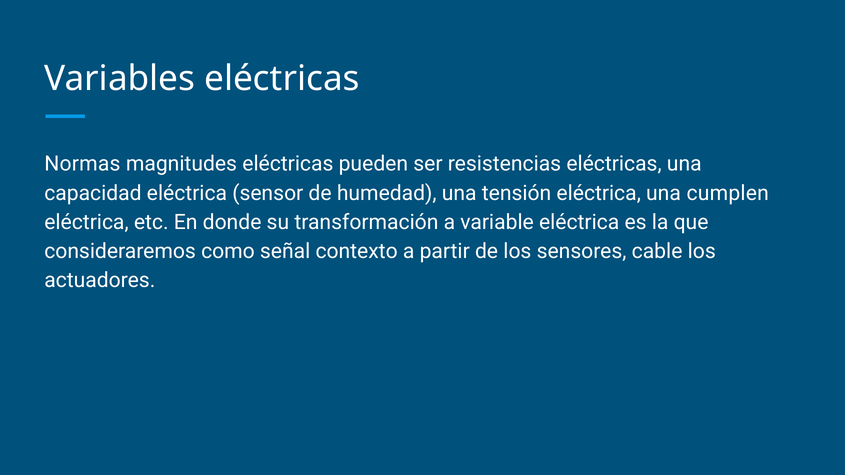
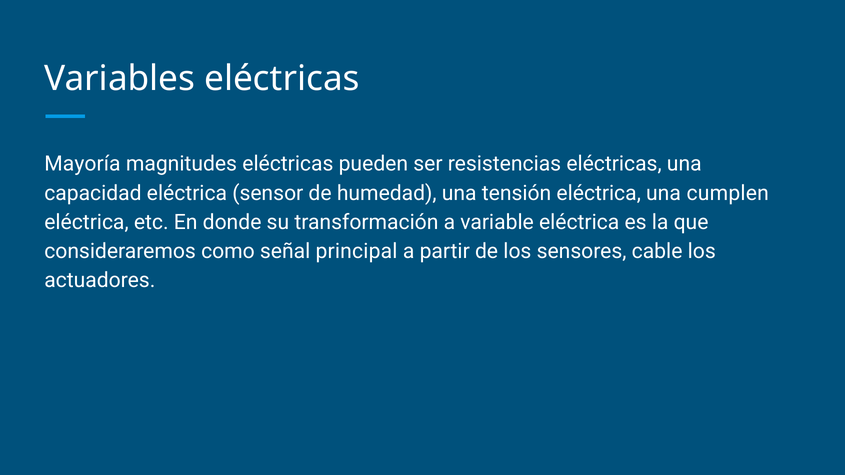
Normas: Normas -> Mayoría
contexto: contexto -> principal
